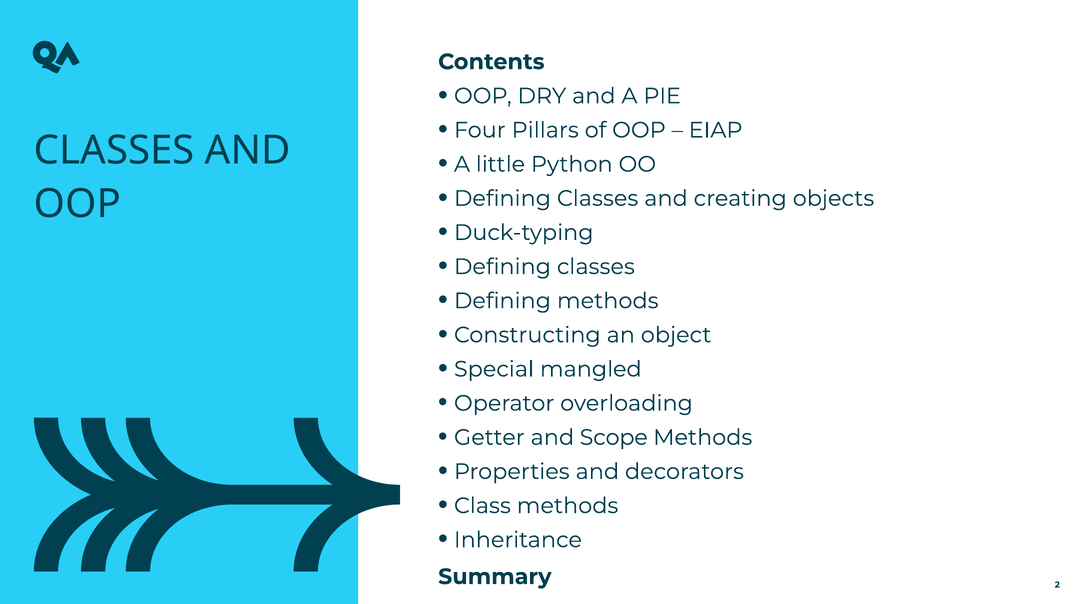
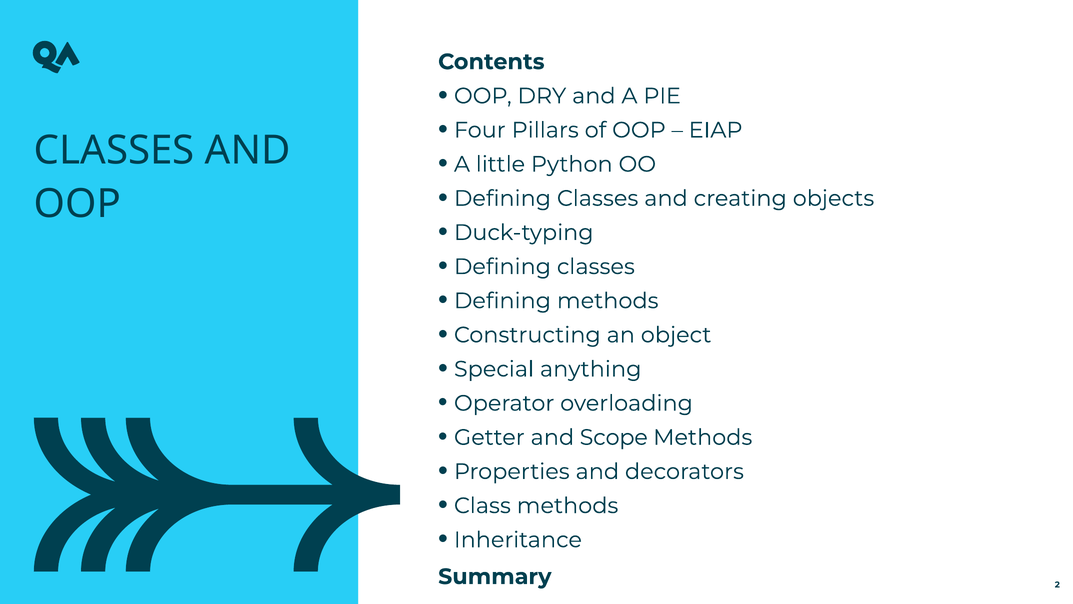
mangled: mangled -> anything
